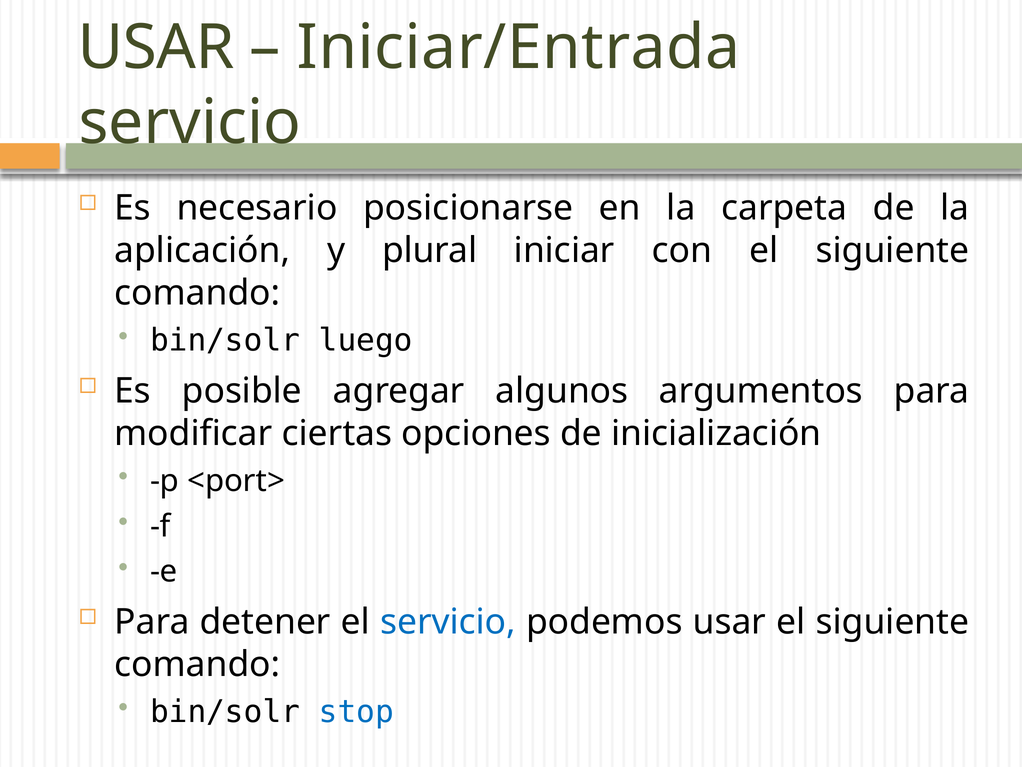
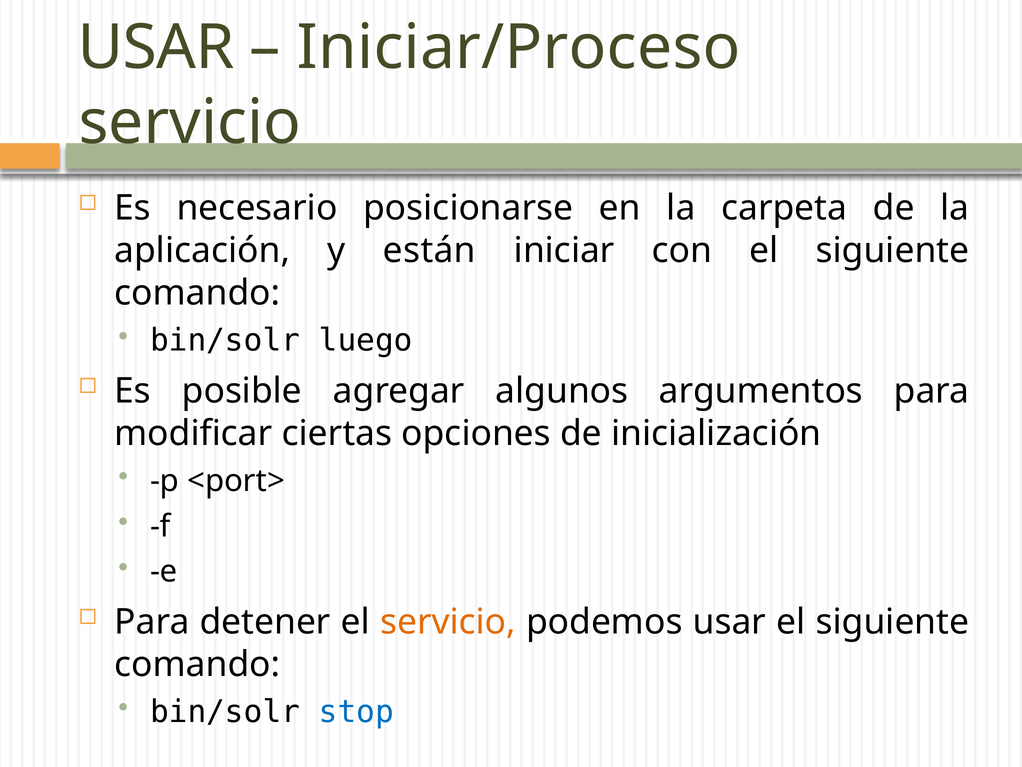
Iniciar/Entrada: Iniciar/Entrada -> Iniciar/Proceso
plural: plural -> están
servicio at (448, 621) colour: blue -> orange
